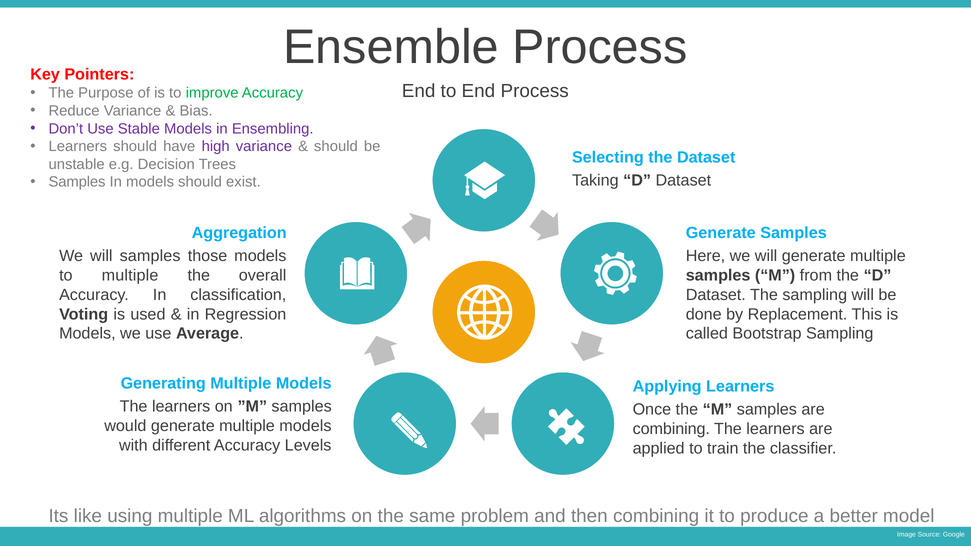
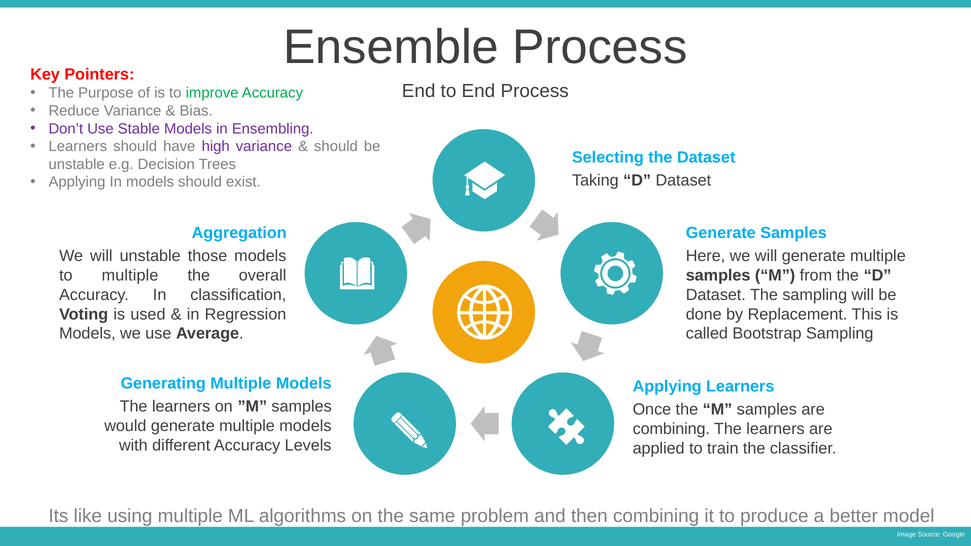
Samples at (77, 182): Samples -> Applying
will samples: samples -> unstable
